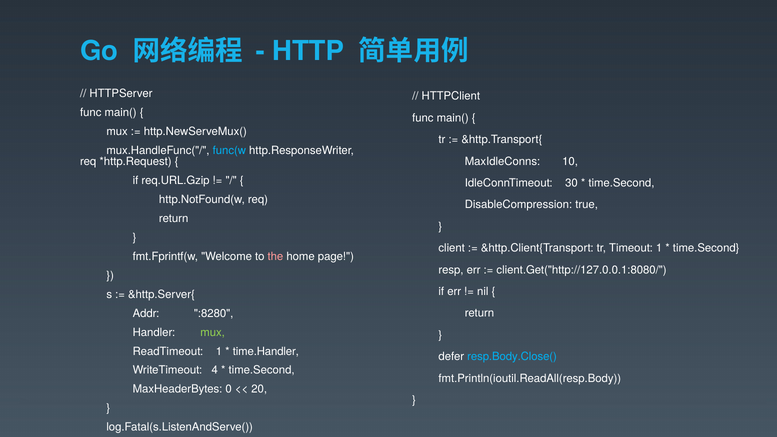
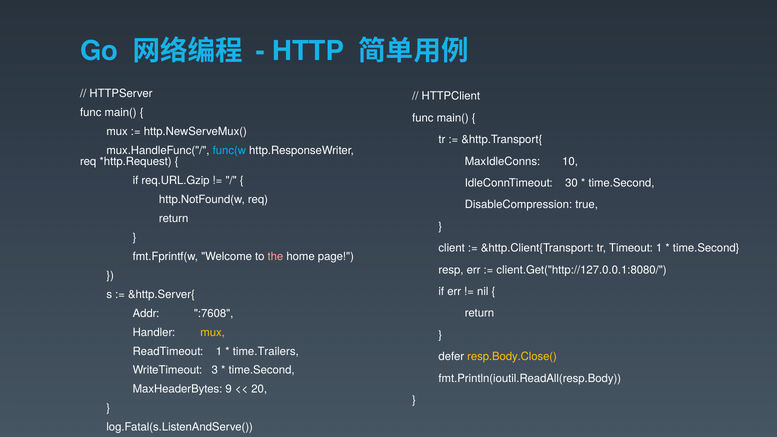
:8280: :8280 -> :7608
mux at (213, 332) colour: light green -> yellow
time.Handler: time.Handler -> time.Trailers
resp.Body.Close( colour: light blue -> yellow
4: 4 -> 3
0: 0 -> 9
